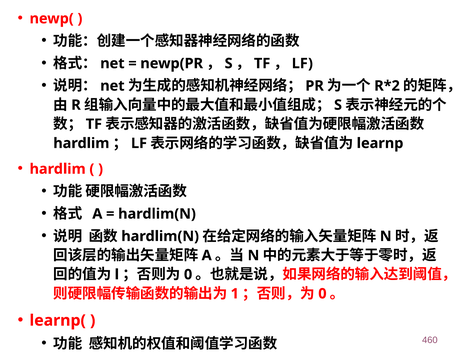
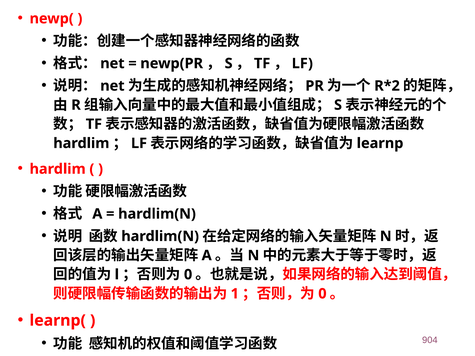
460: 460 -> 904
